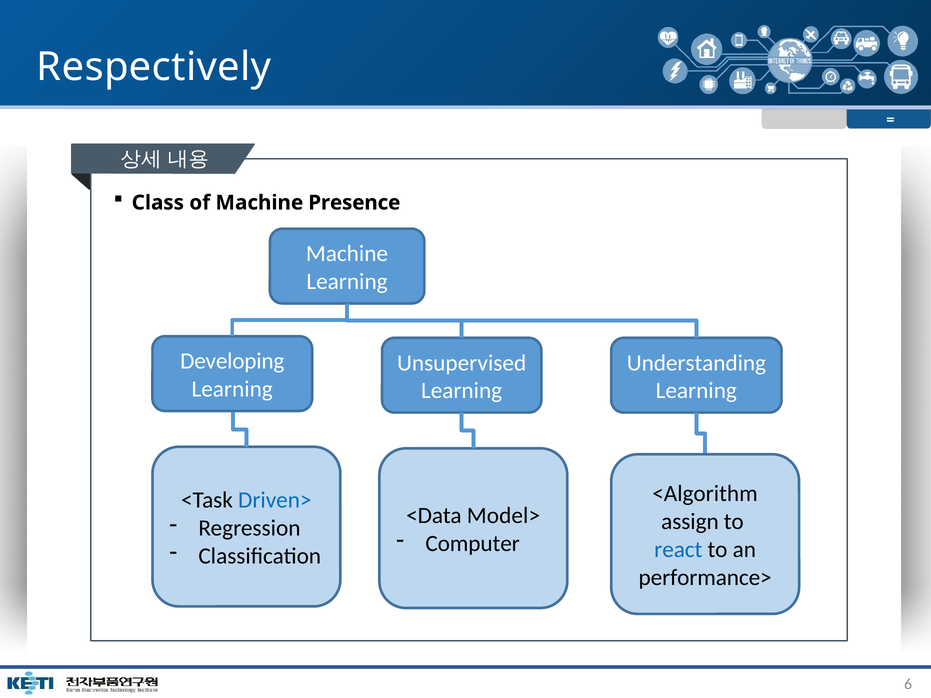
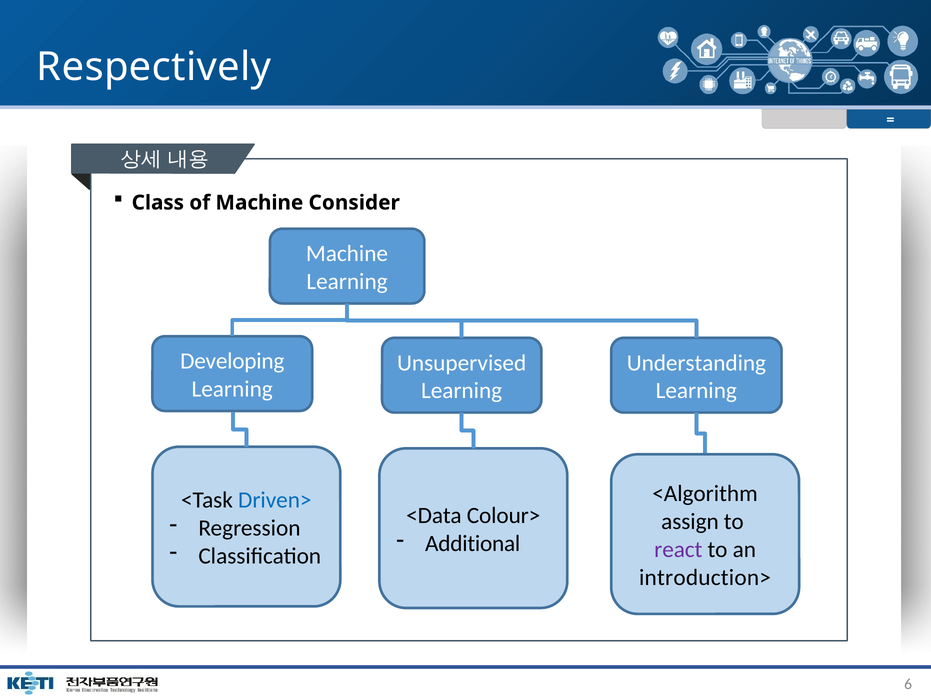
Presence: Presence -> Consider
Model>: Model> -> Colour>
Computer: Computer -> Additional
react colour: blue -> purple
performance>: performance> -> introduction>
